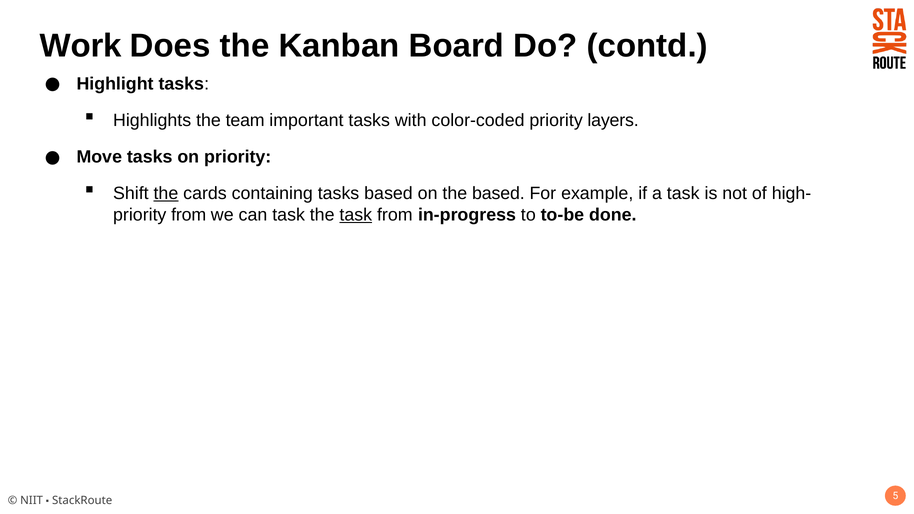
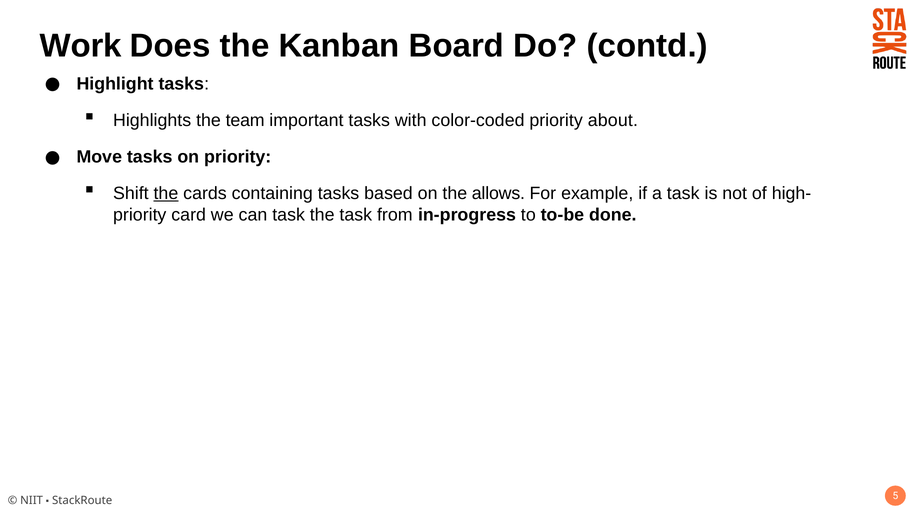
layers: layers -> about
the based: based -> allows
priority from: from -> card
task at (356, 215) underline: present -> none
